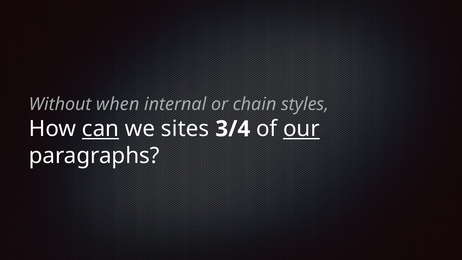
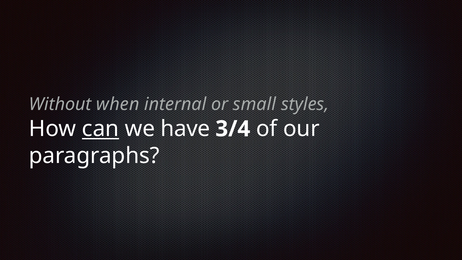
chain: chain -> small
sites: sites -> have
our underline: present -> none
